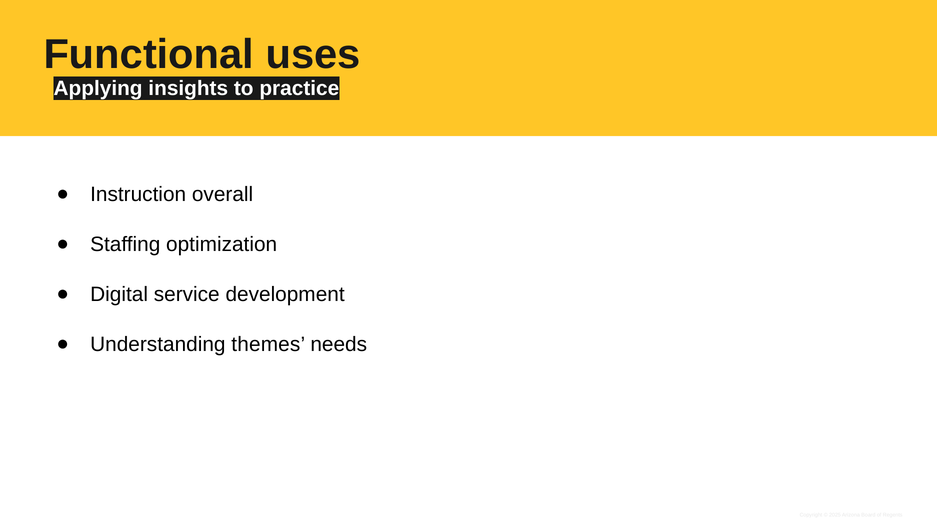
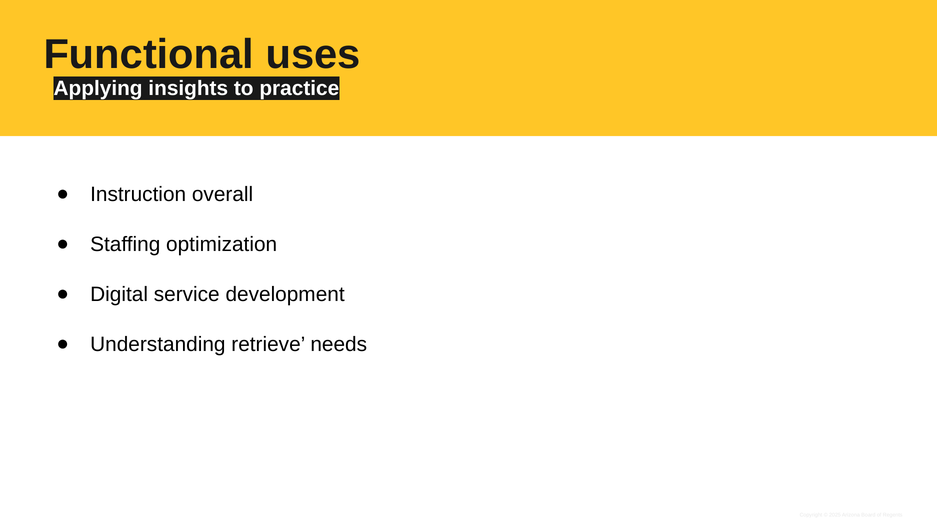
themes: themes -> retrieve
